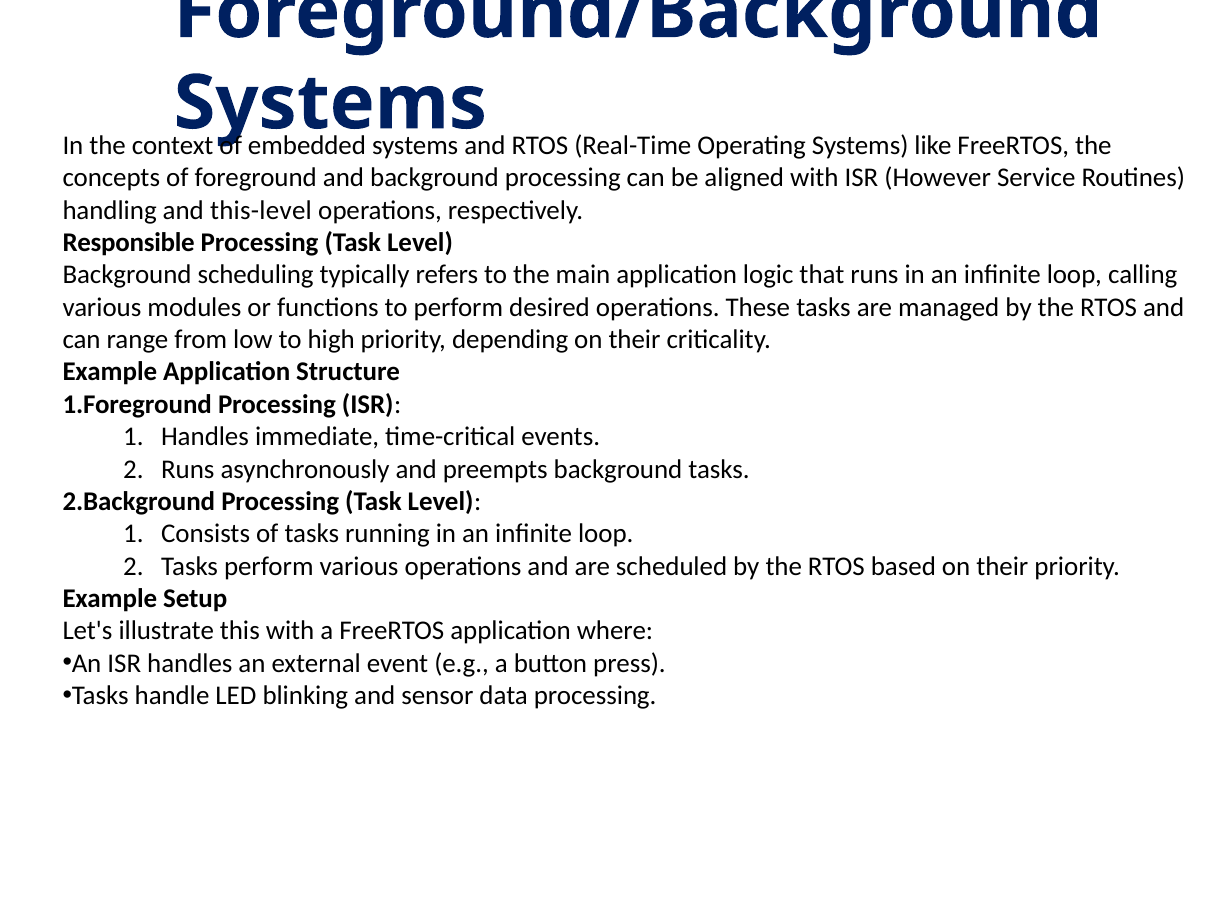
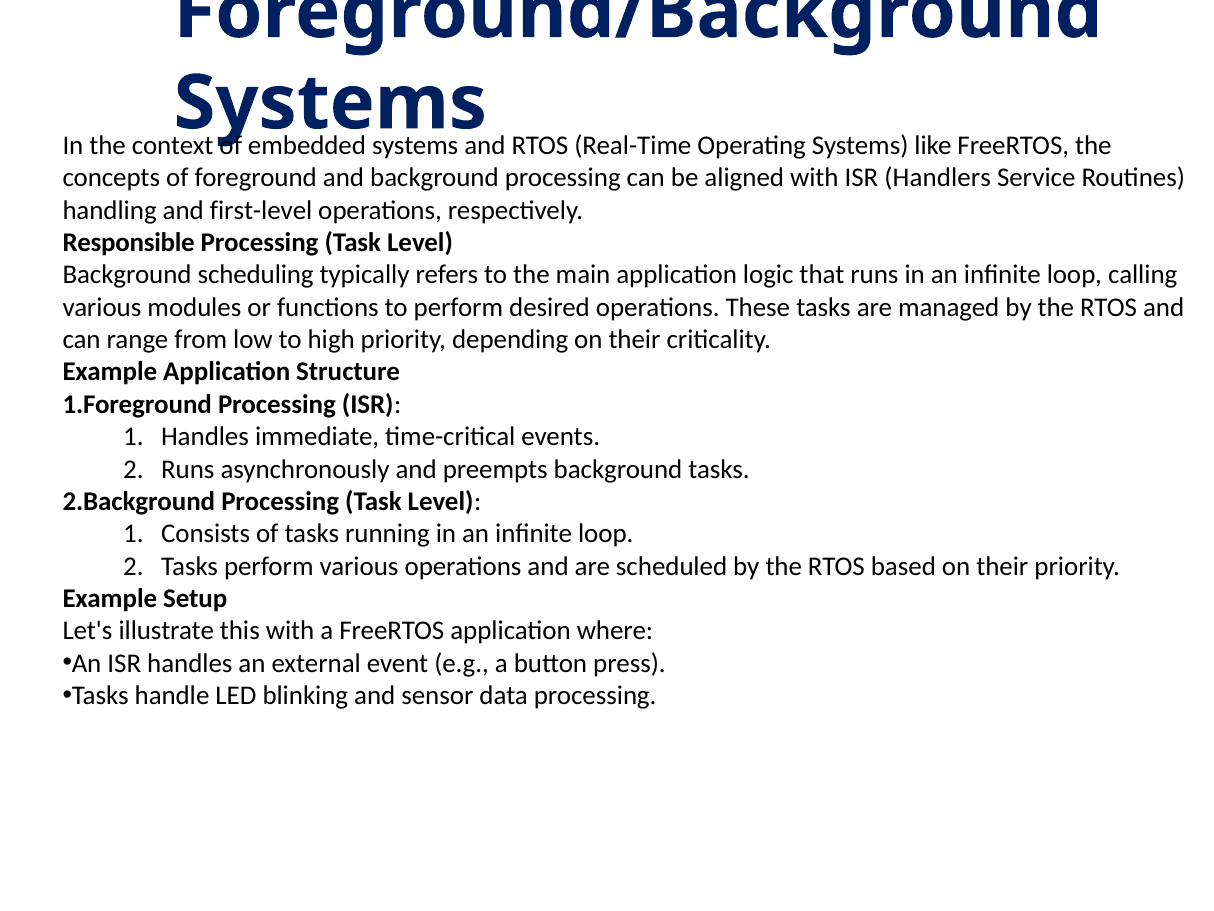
However: However -> Handlers
this-level: this-level -> first-level
